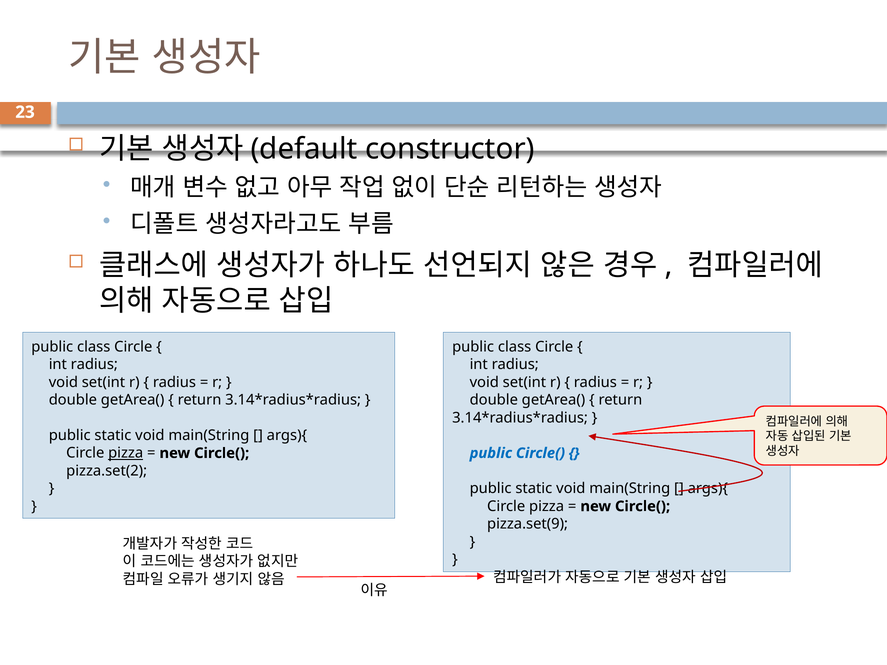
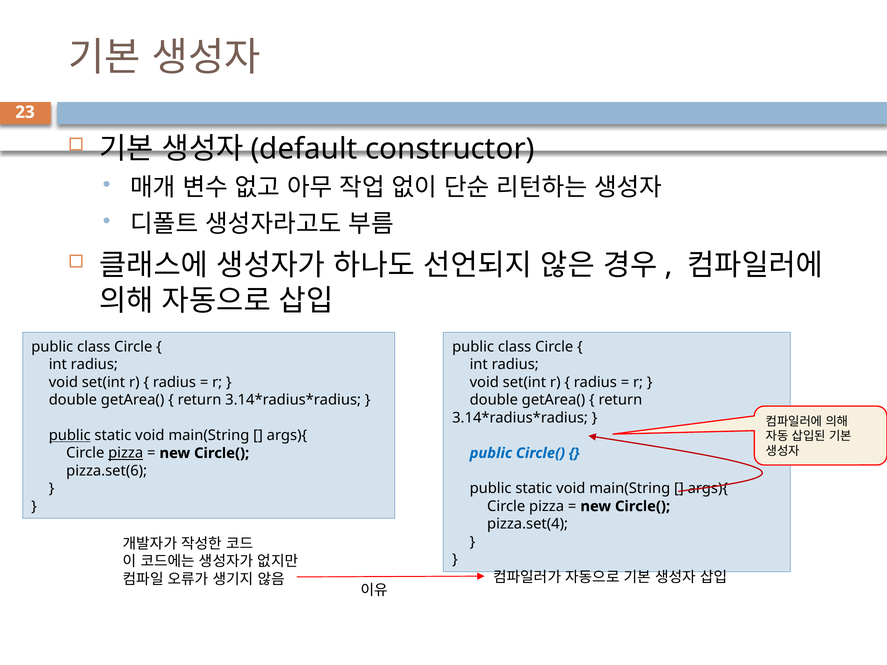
public at (70, 436) underline: none -> present
pizza.set(2: pizza.set(2 -> pizza.set(6
pizza.set(9: pizza.set(9 -> pizza.set(4
